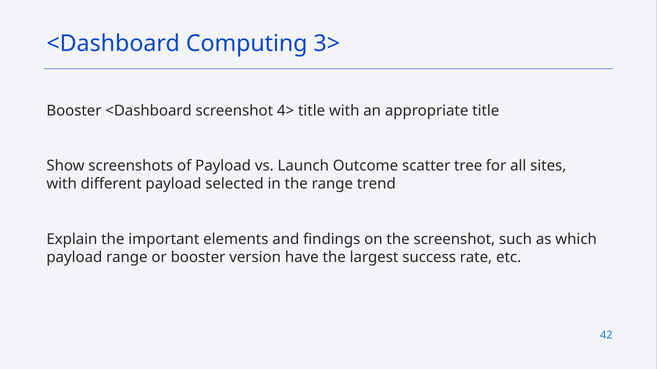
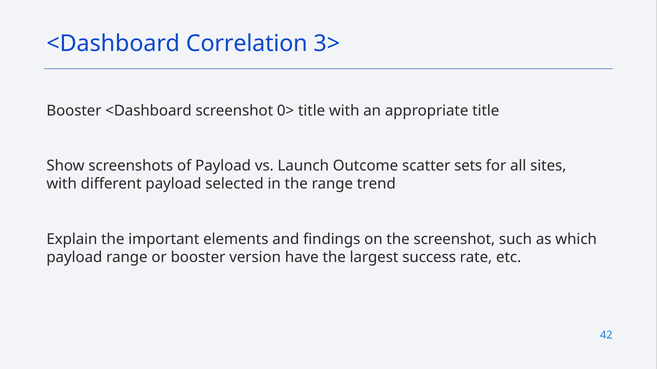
Computing: Computing -> Correlation
4>: 4> -> 0>
tree: tree -> sets
